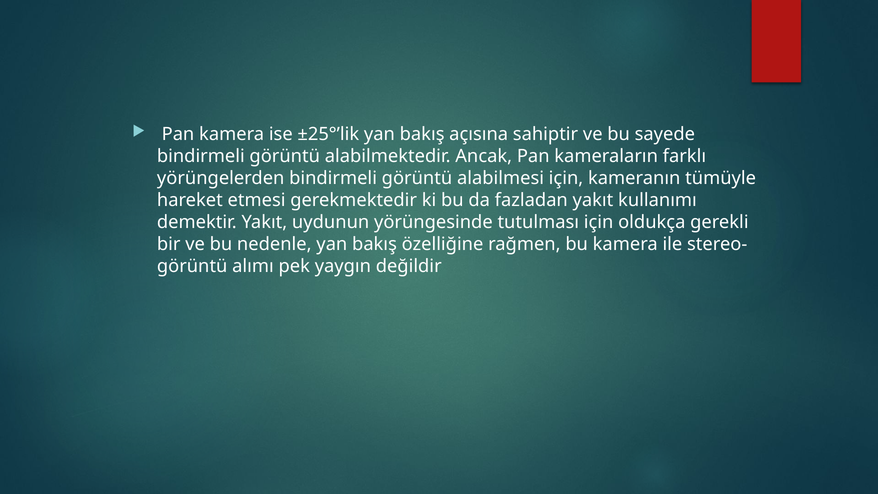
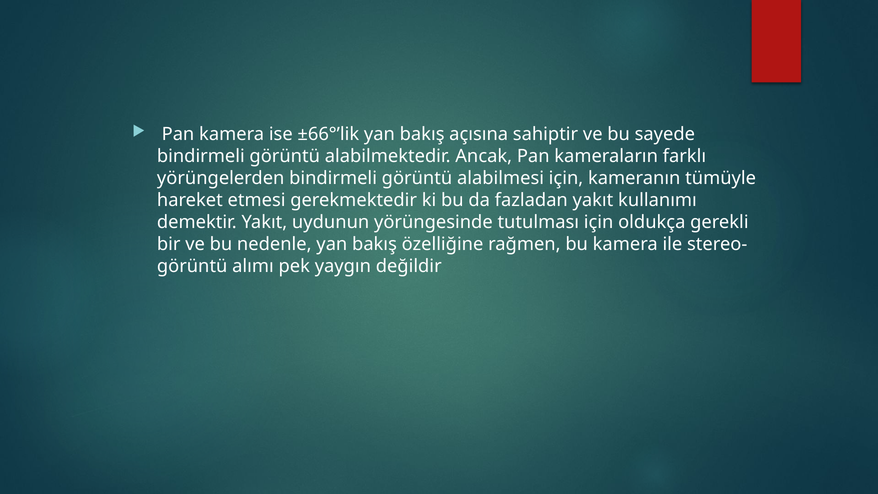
±25°’lik: ±25°’lik -> ±66°’lik
